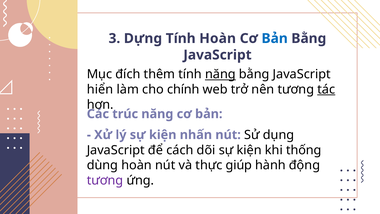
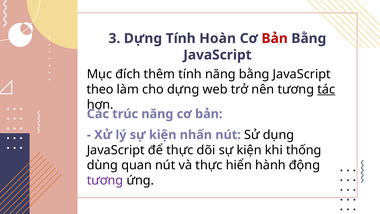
Bản at (275, 38) colour: blue -> red
năng at (220, 74) underline: present -> none
hiển: hiển -> theo
cho chính: chính -> dựng
để cách: cách -> thực
dùng hoàn: hoàn -> quan
giúp: giúp -> hiển
